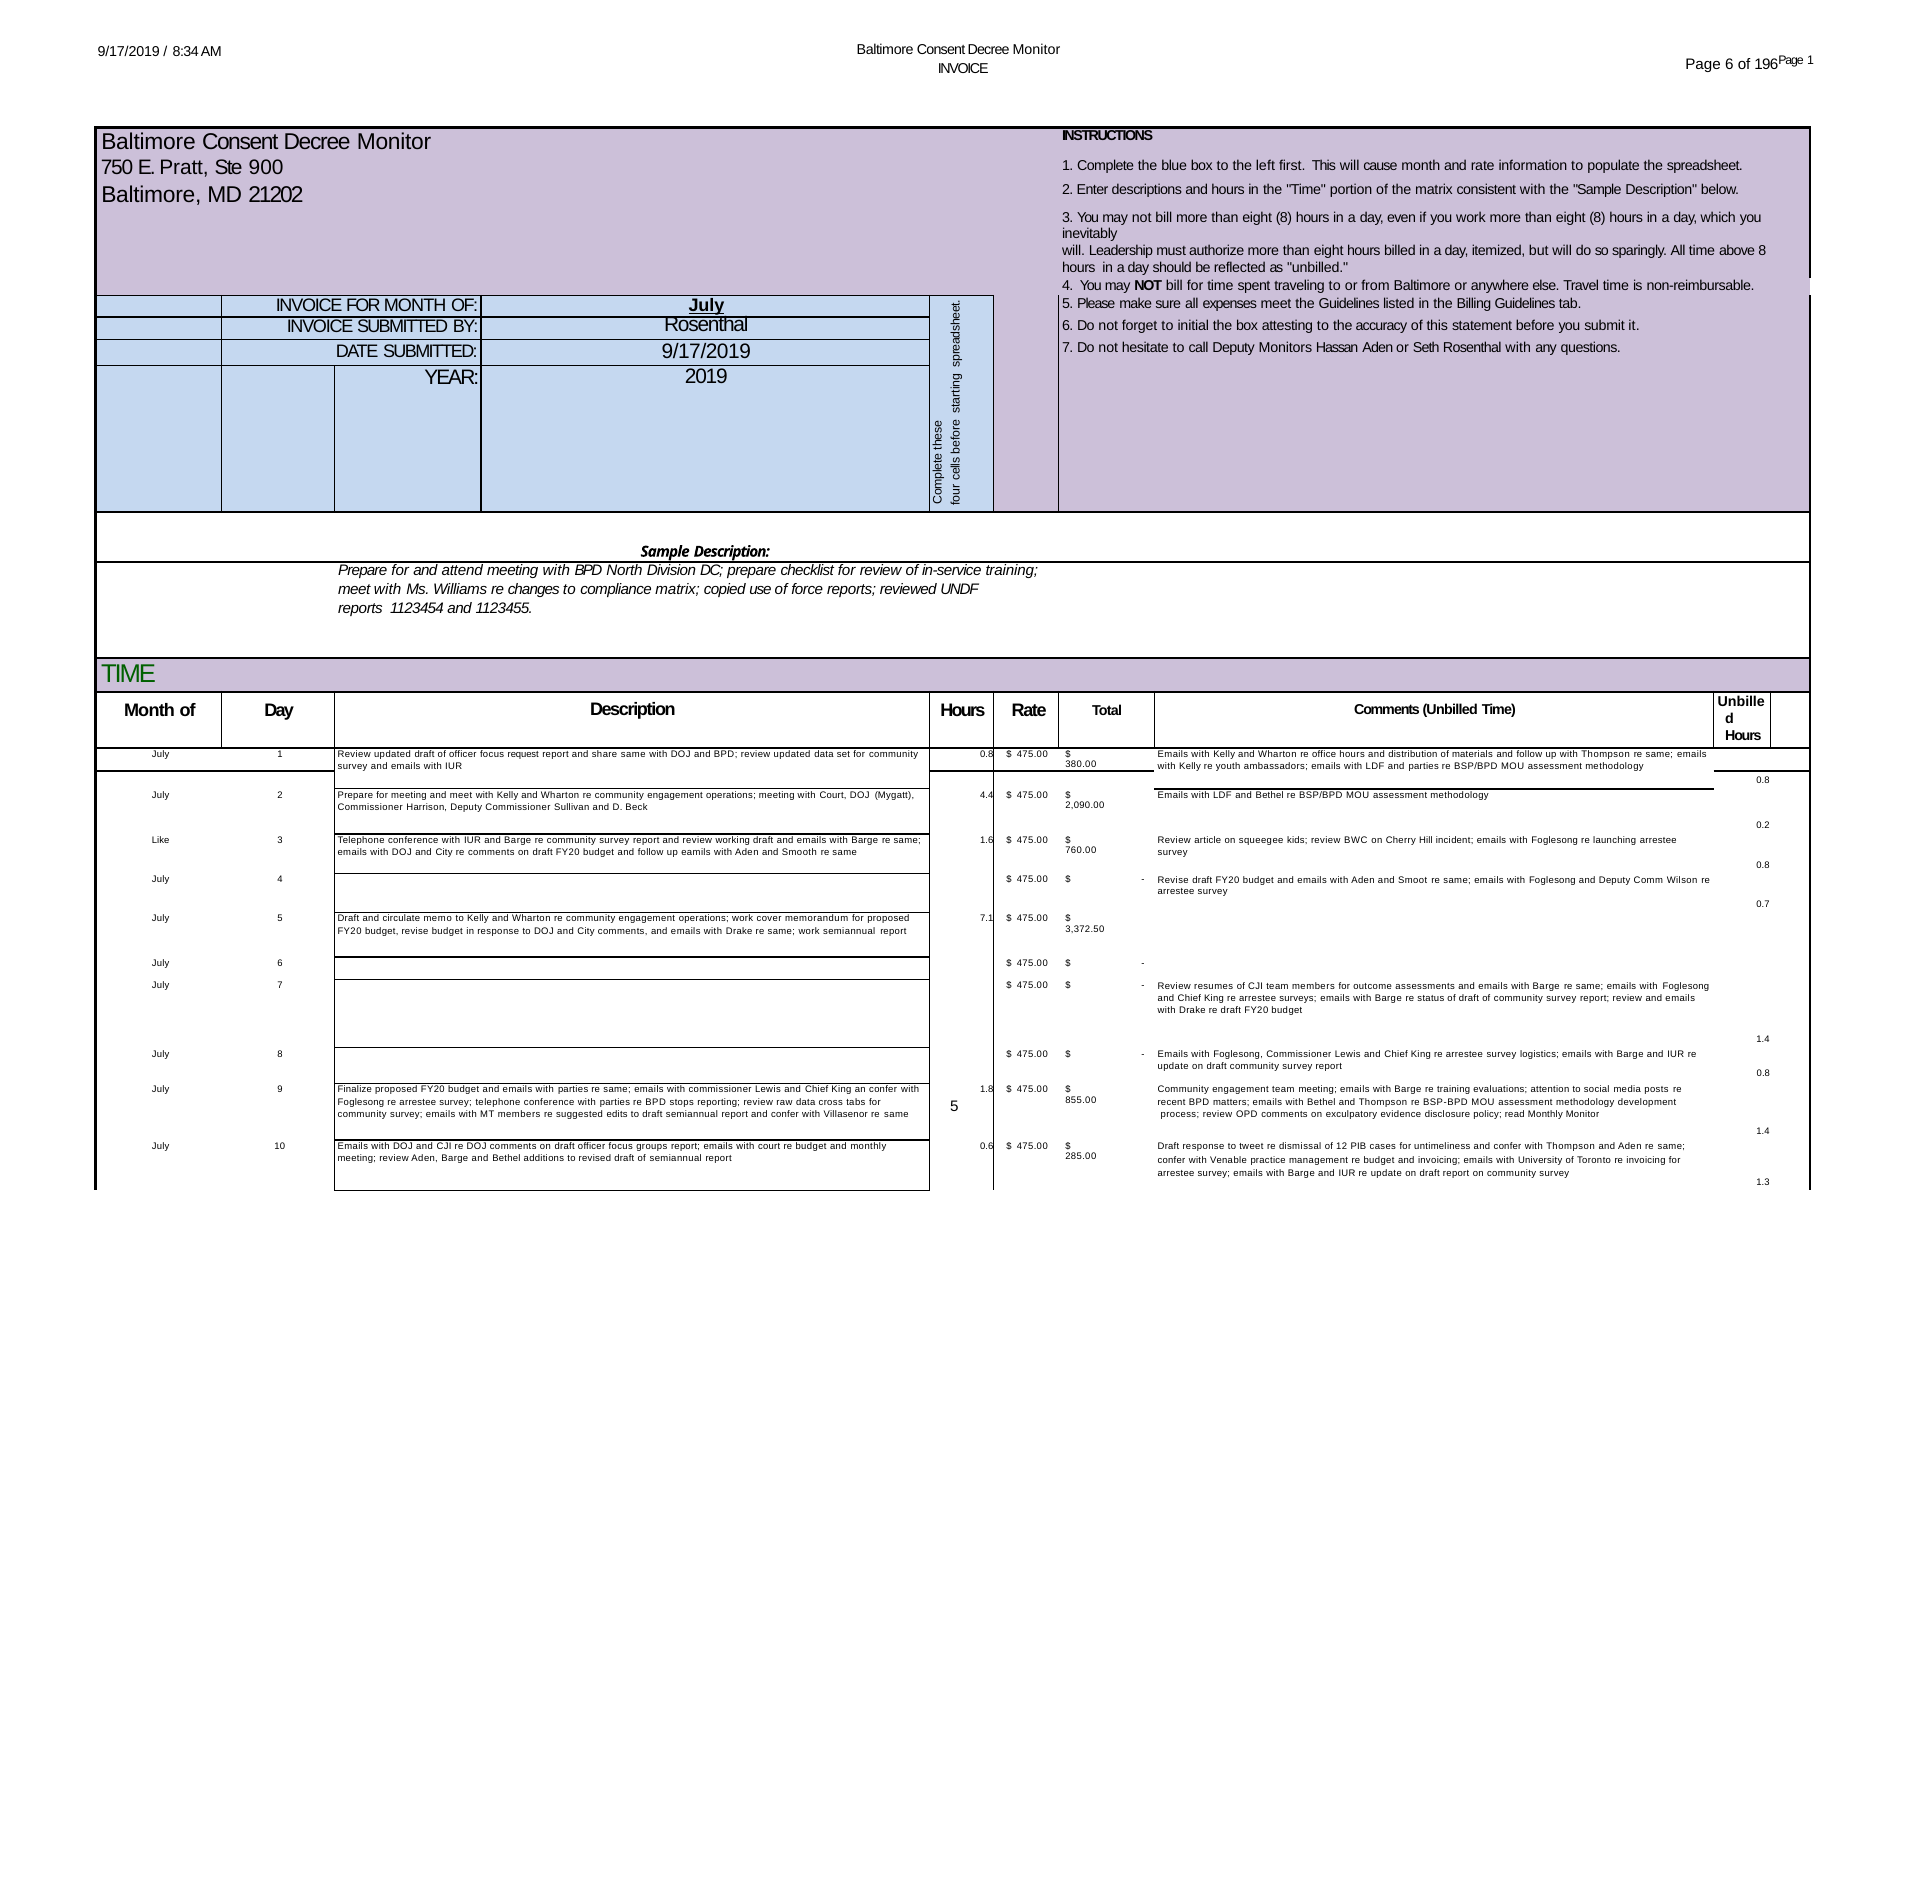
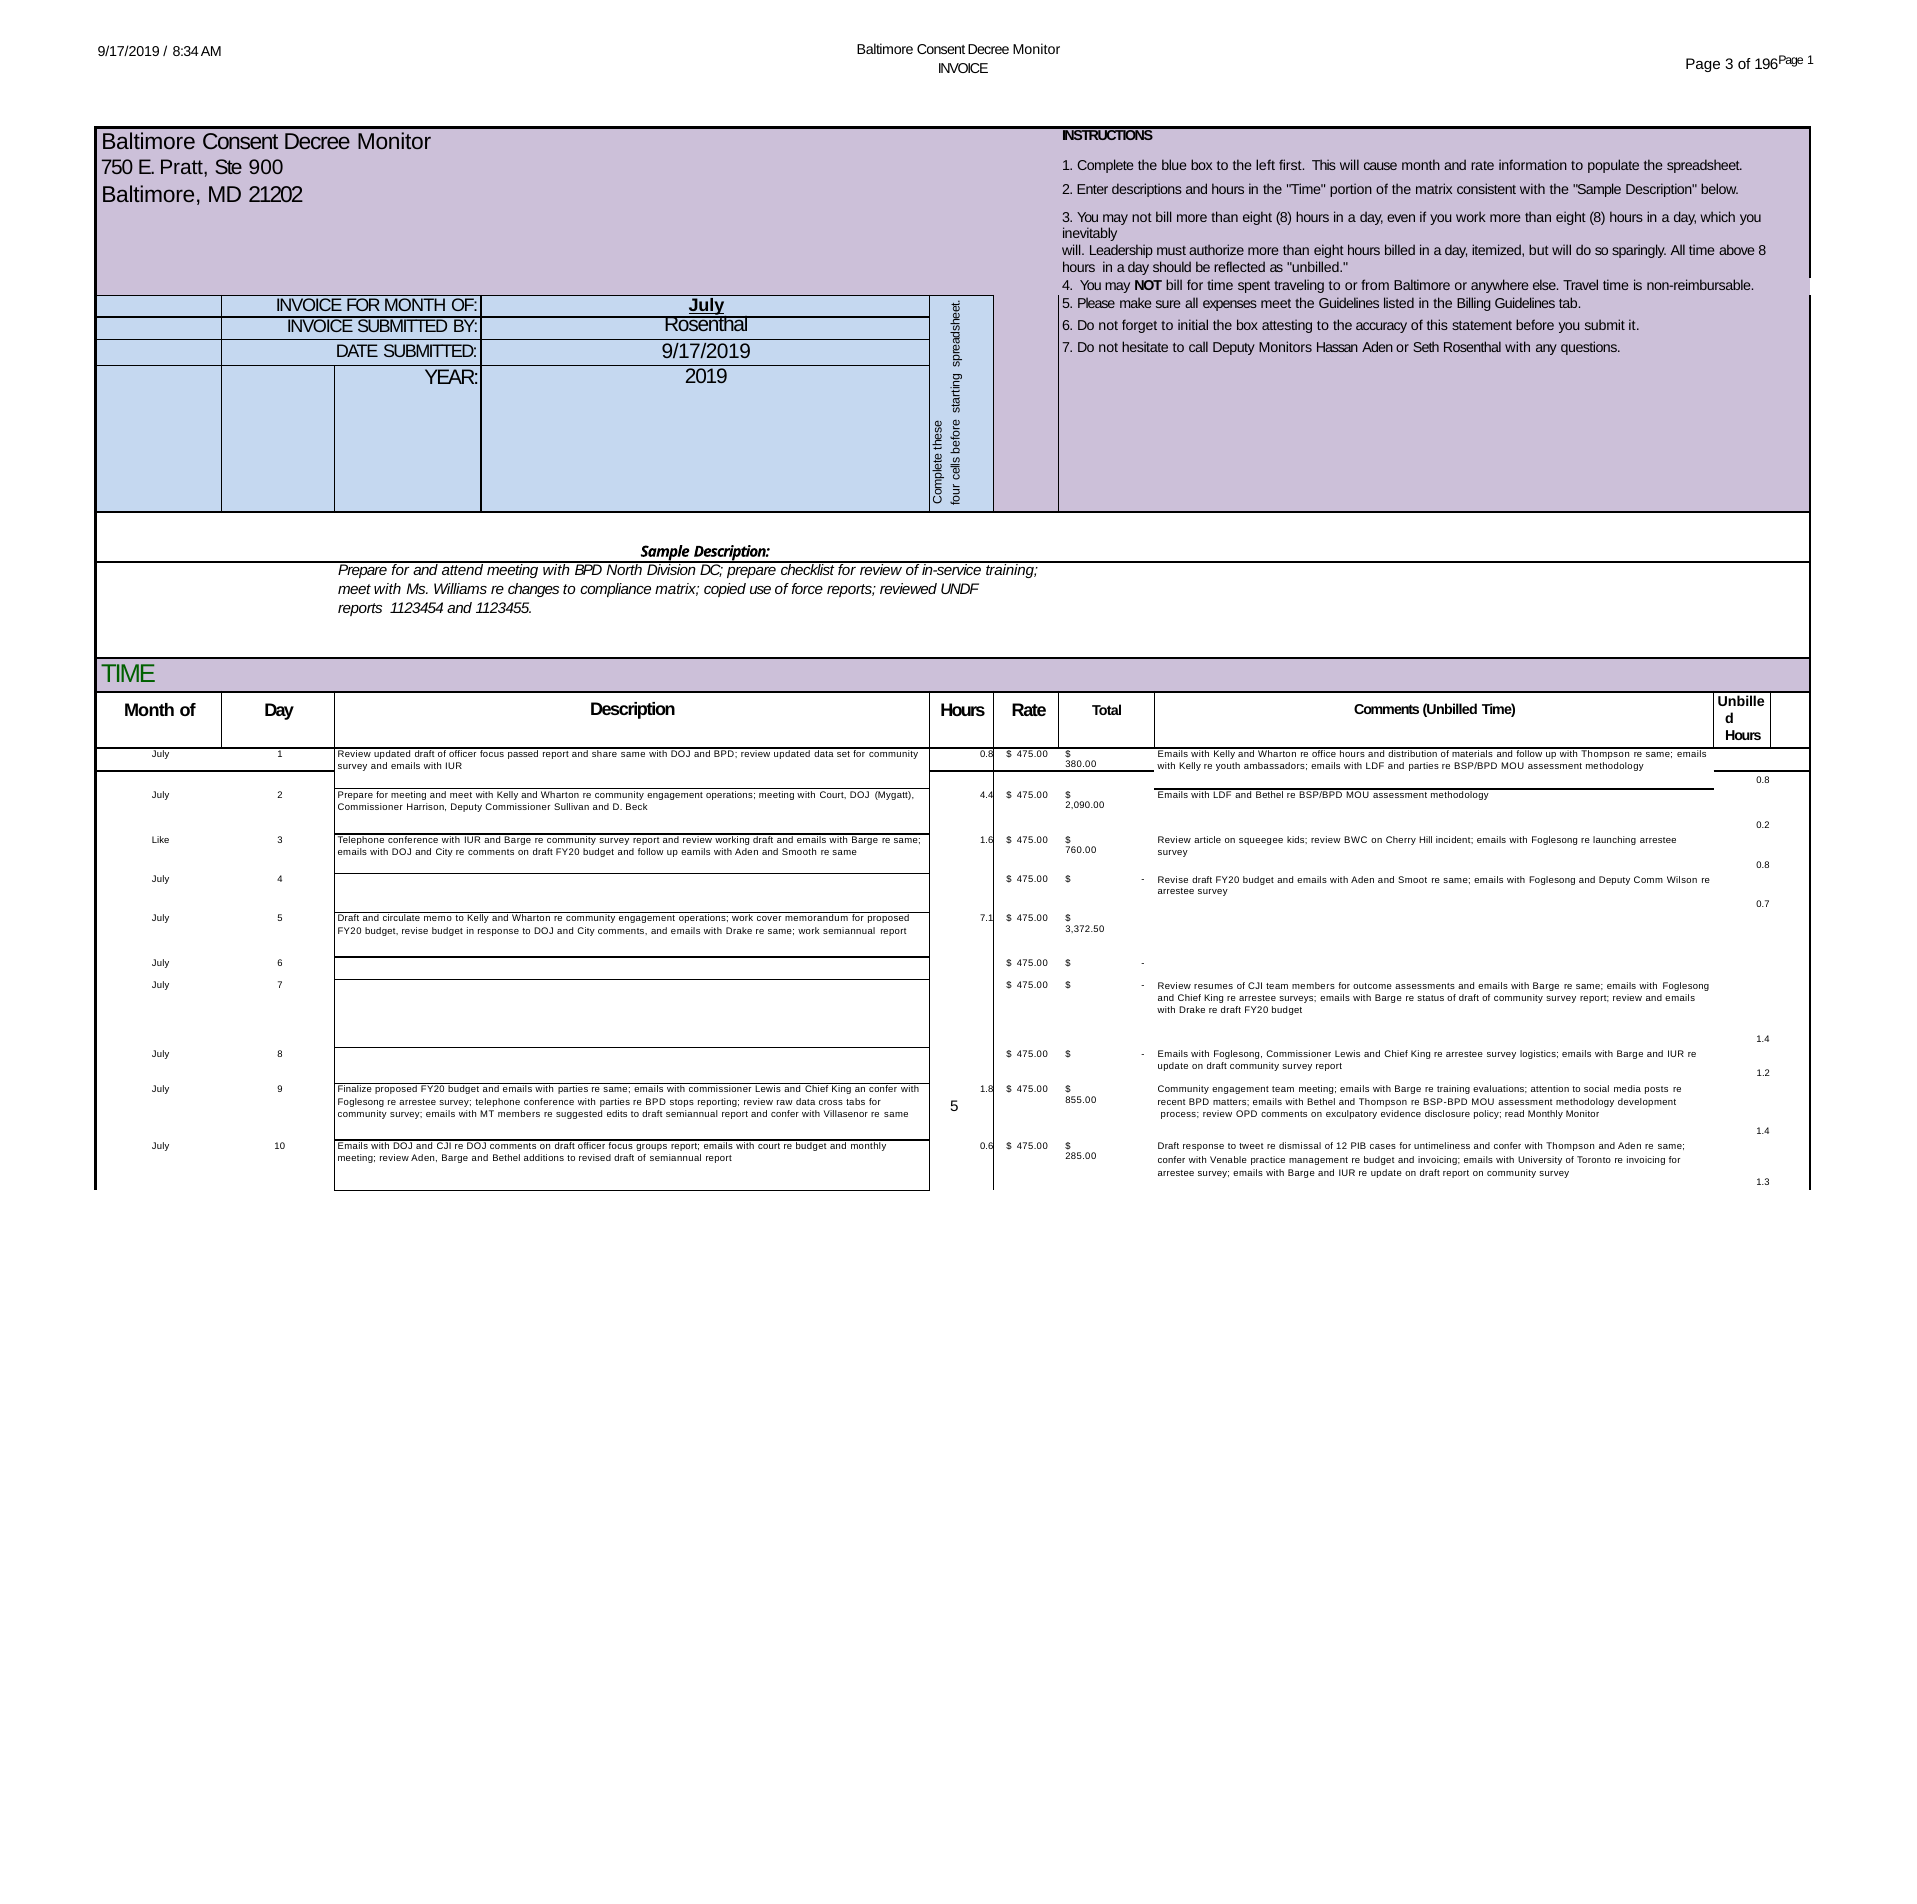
Page 6: 6 -> 3
request: request -> passed
0.8 at (1763, 1073): 0.8 -> 1.2
